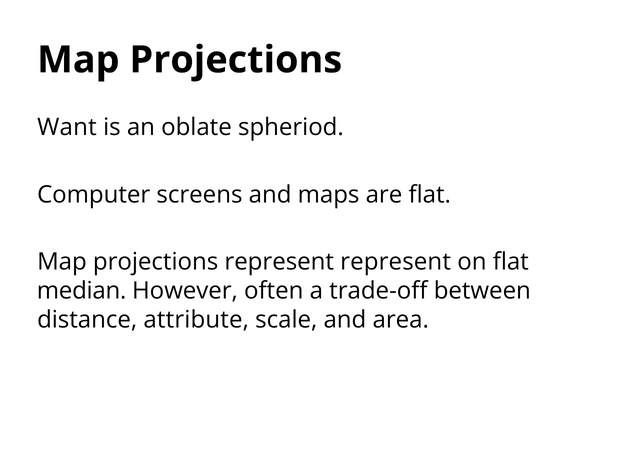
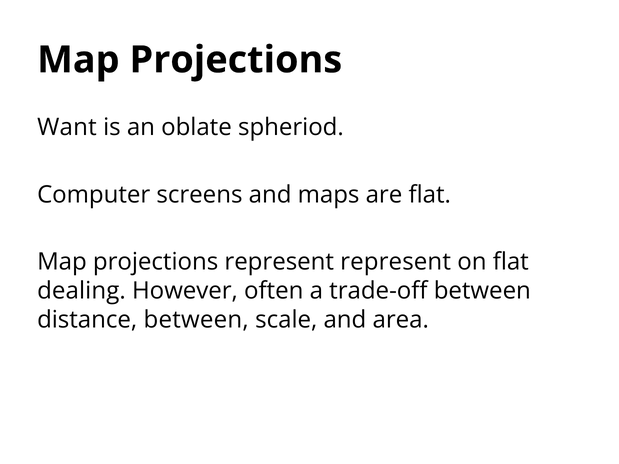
median: median -> dealing
distance attribute: attribute -> between
